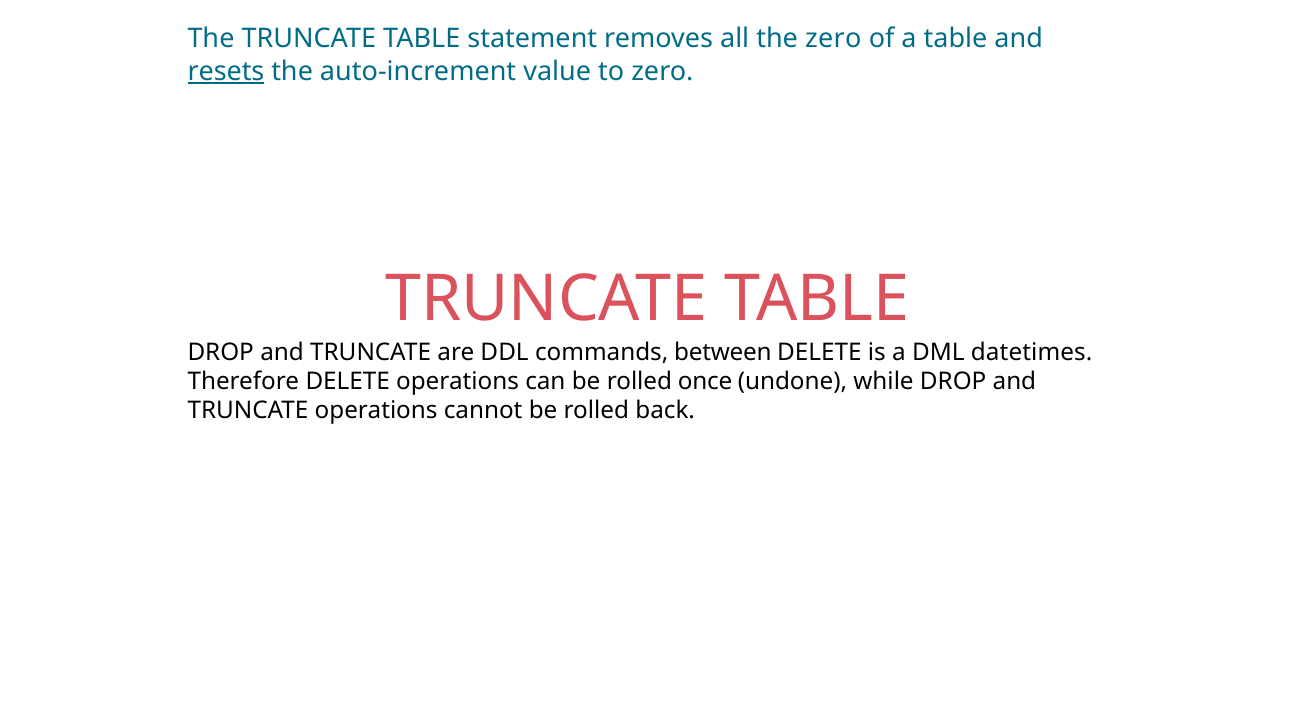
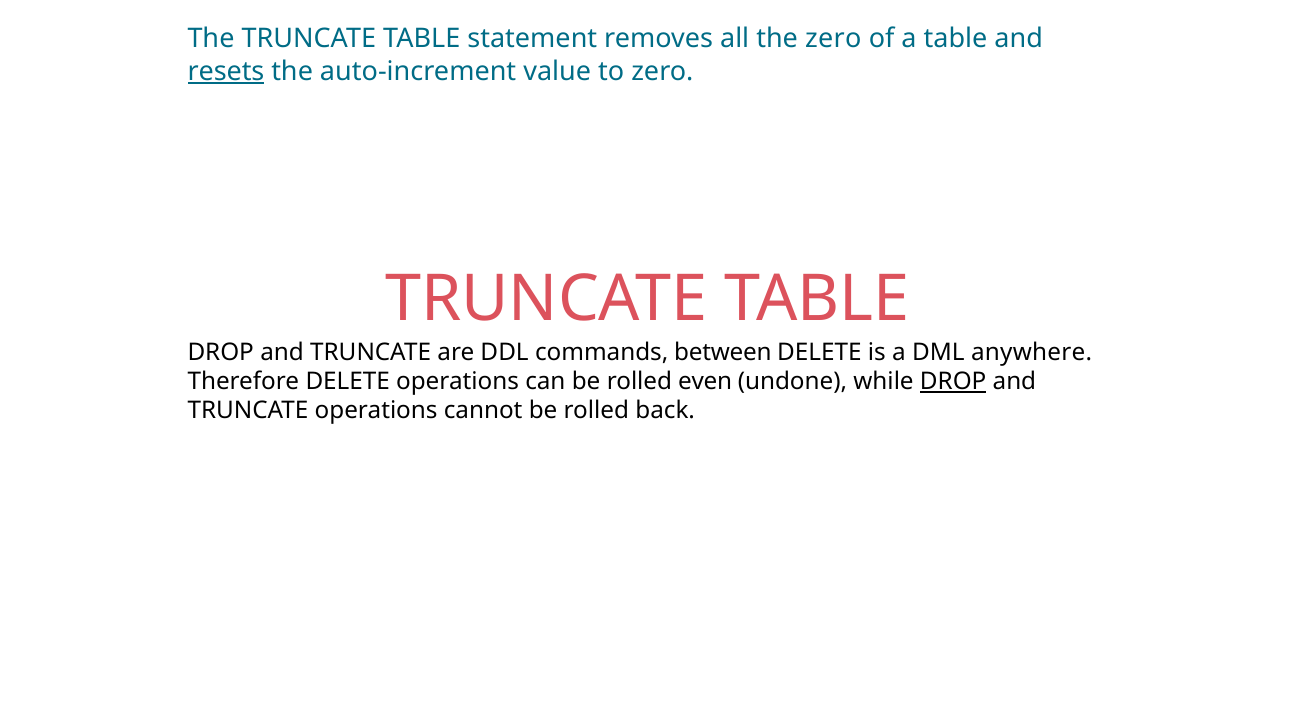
datetimes: datetimes -> anywhere
once: once -> even
DROP at (953, 382) underline: none -> present
